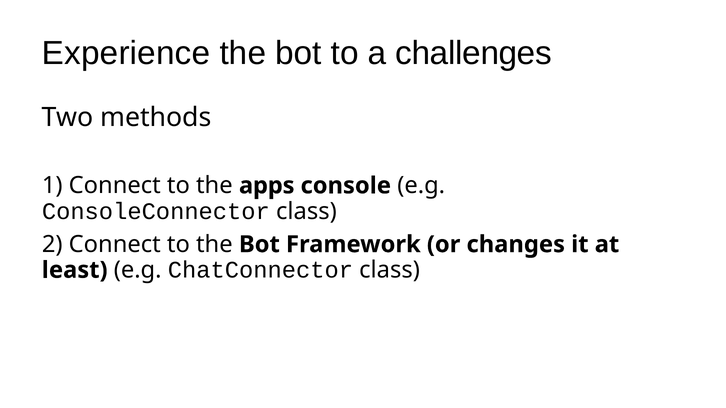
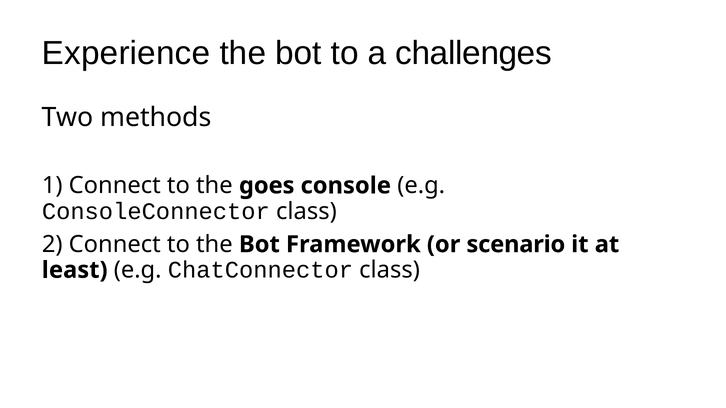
apps: apps -> goes
changes: changes -> scenario
